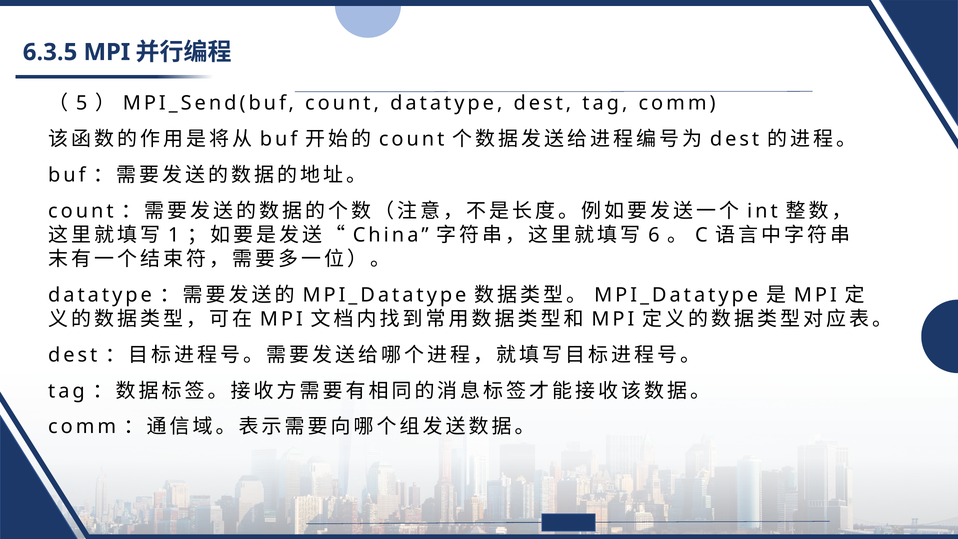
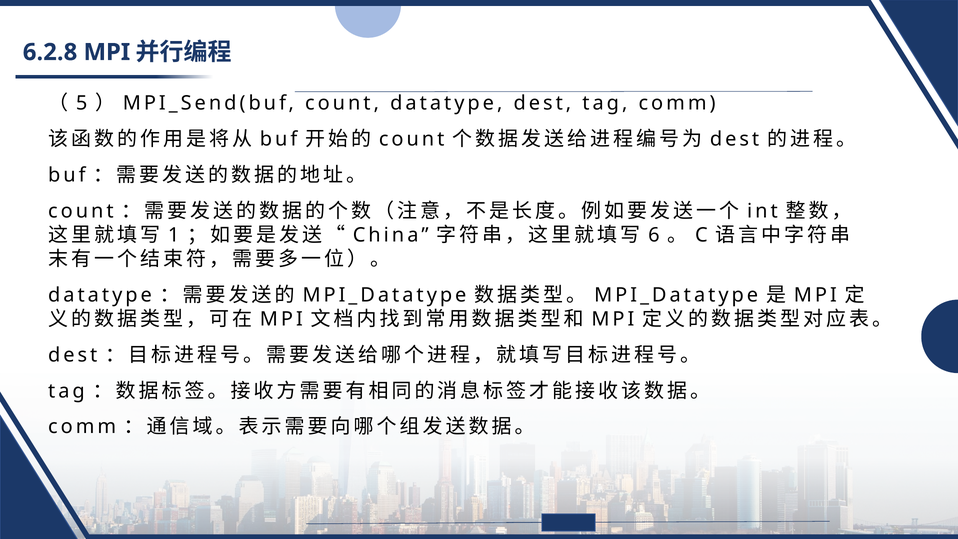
6.3.5: 6.3.5 -> 6.2.8
